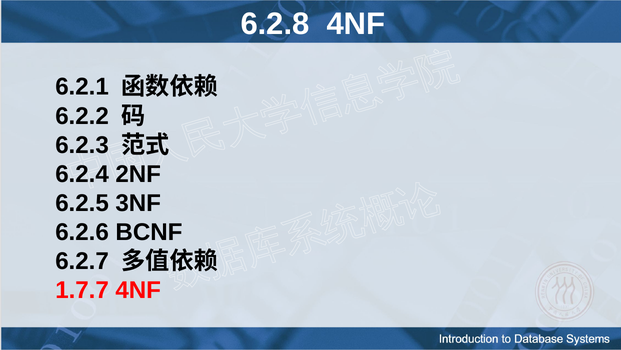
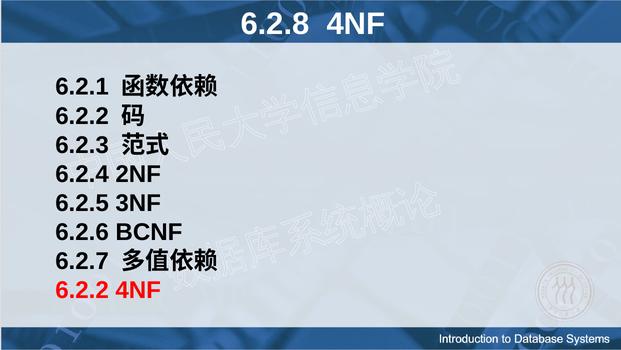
1.7.7 at (82, 290): 1.7.7 -> 6.2.2
